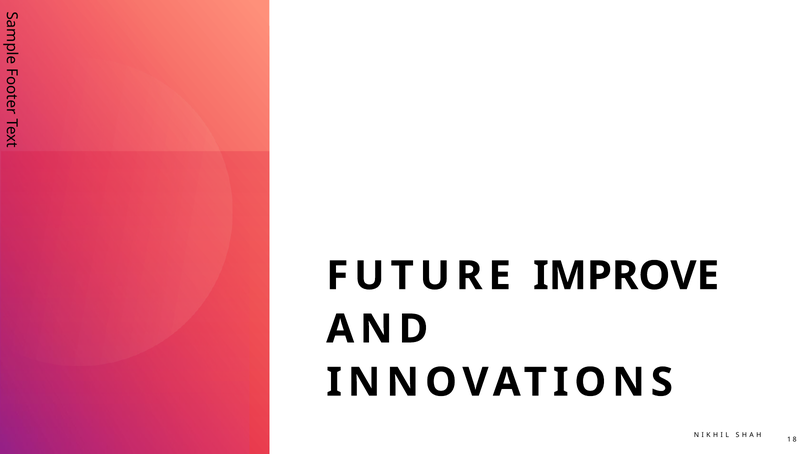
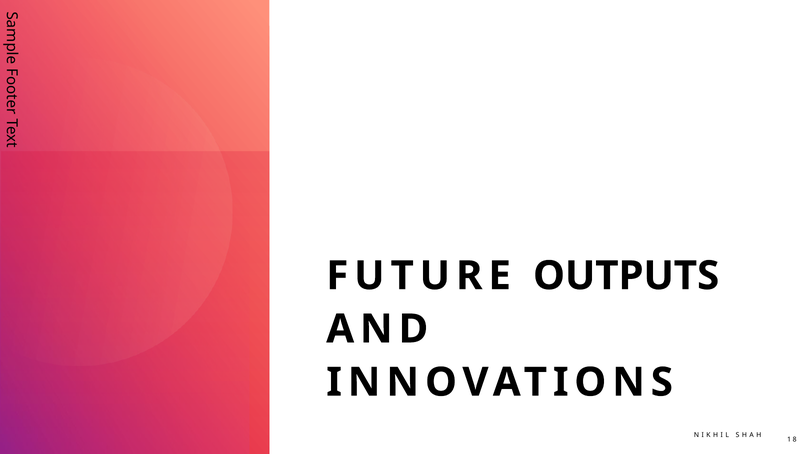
IMPROVE: IMPROVE -> OUTPUTS
